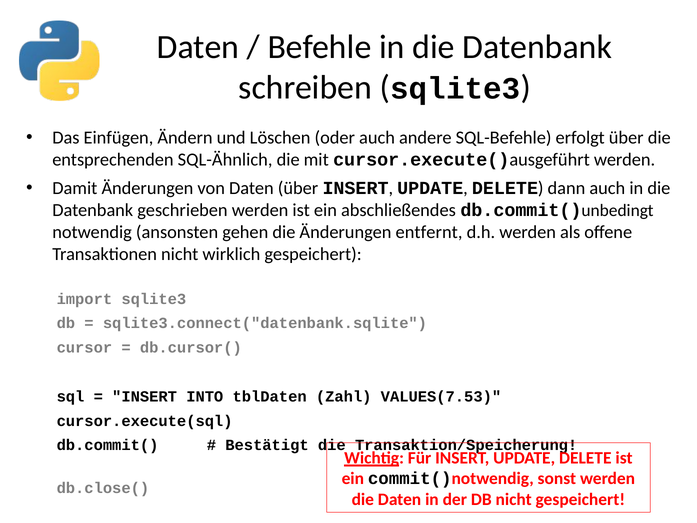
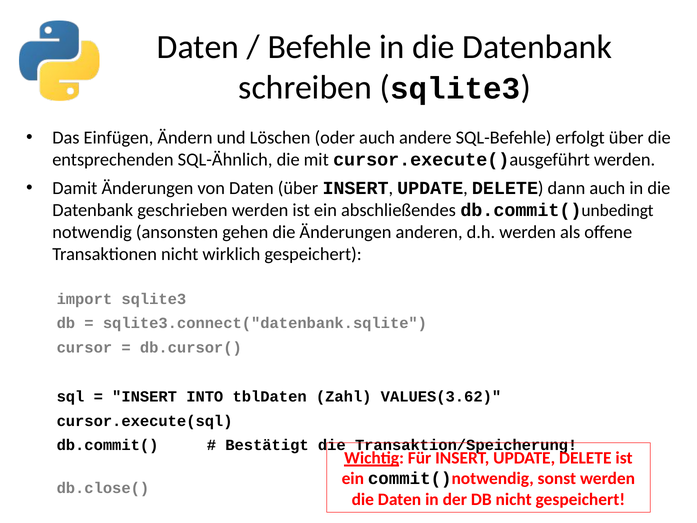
entfernt: entfernt -> anderen
VALUES(7.53: VALUES(7.53 -> VALUES(3.62
